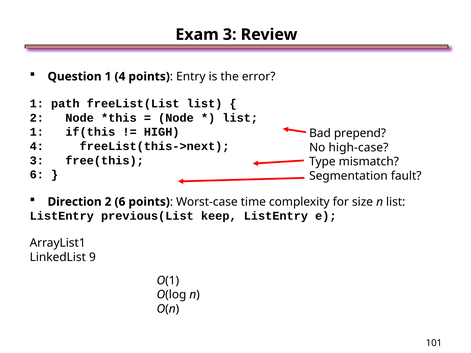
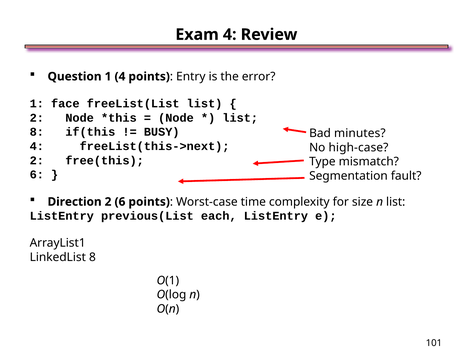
Exam 3: 3 -> 4
path: path -> face
1 at (37, 132): 1 -> 8
HIGH: HIGH -> BUSY
prepend: prepend -> minutes
3 at (37, 161): 3 -> 2
keep: keep -> each
LinkedList 9: 9 -> 8
